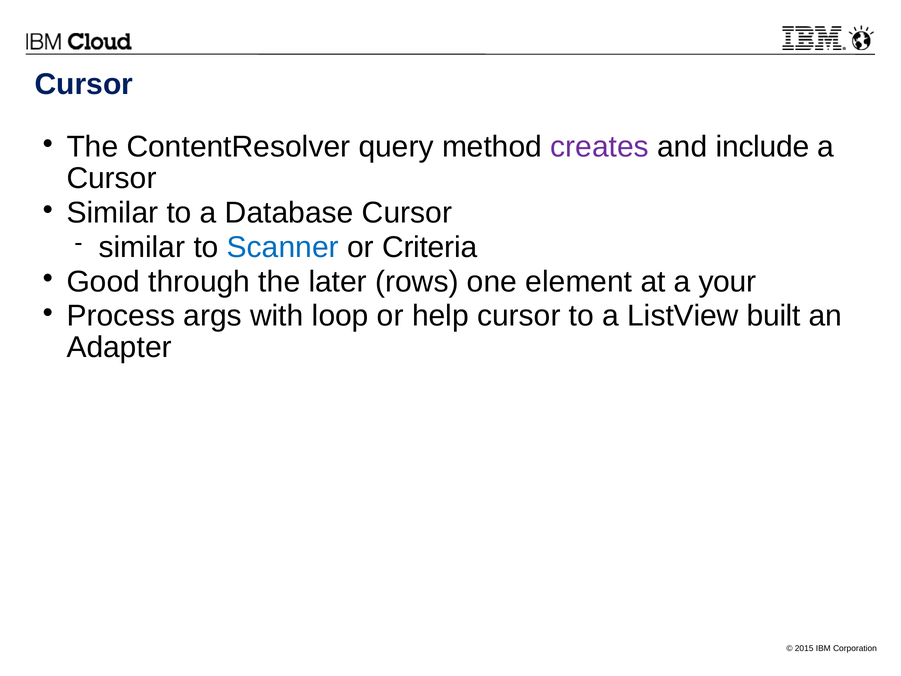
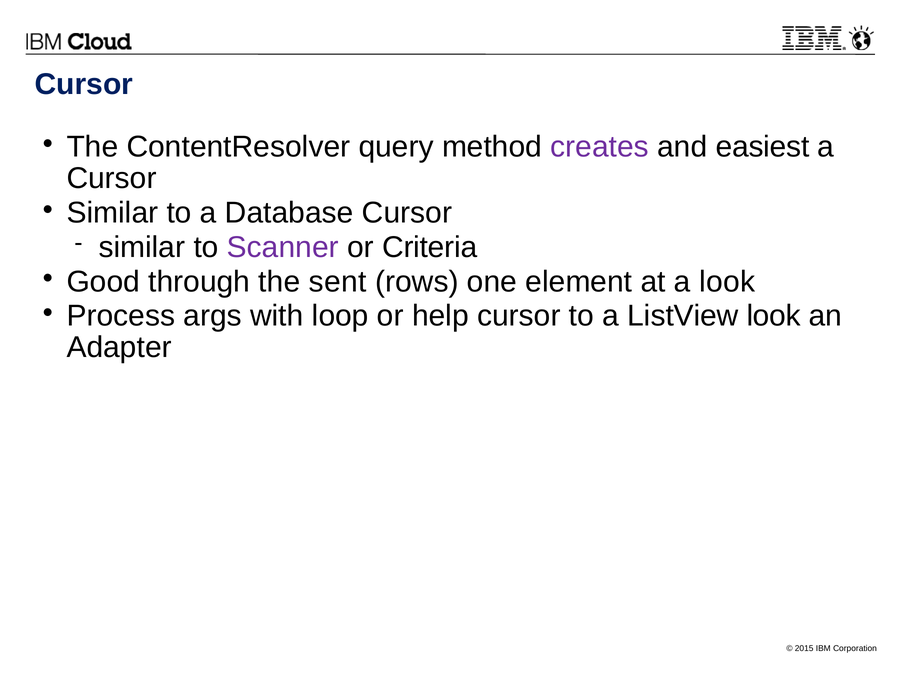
include: include -> easiest
Scanner colour: blue -> purple
later: later -> sent
a your: your -> look
ListView built: built -> look
